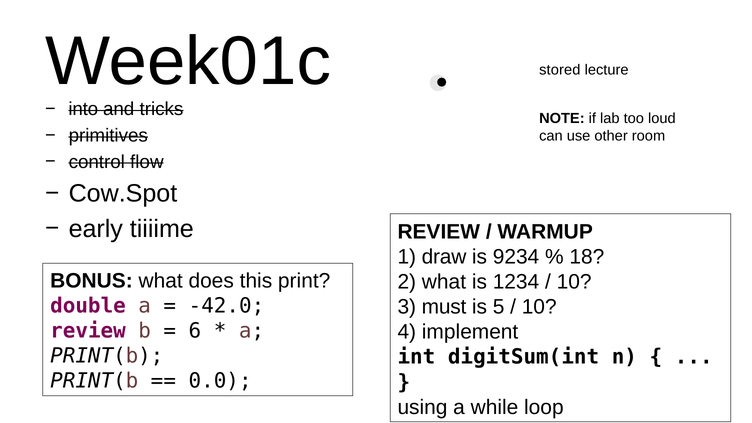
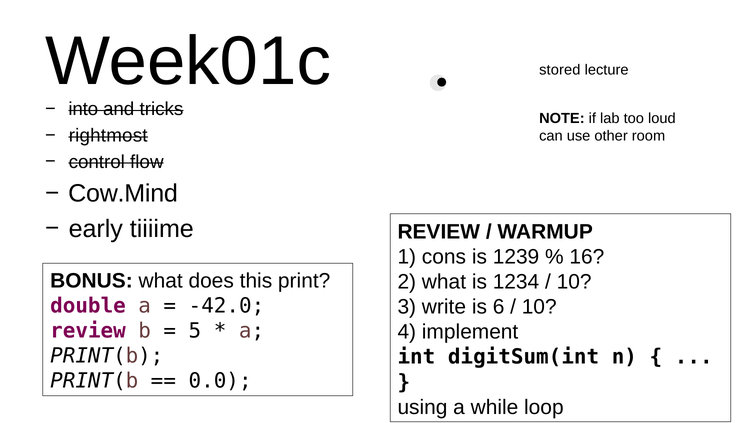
primitives: primitives -> rightmost
Cow.Spot: Cow.Spot -> Cow.Mind
draw: draw -> cons
9234: 9234 -> 1239
18: 18 -> 16
must: must -> write
5: 5 -> 6
6: 6 -> 5
